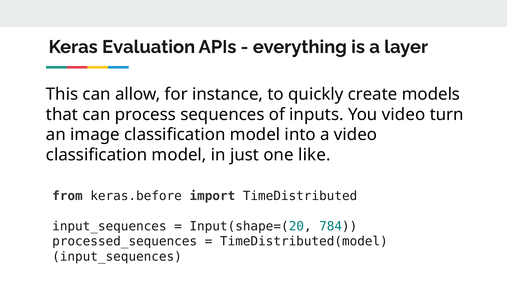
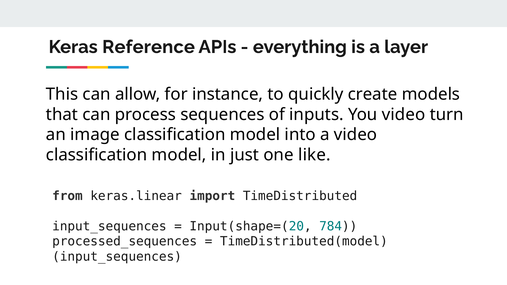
Evaluation: Evaluation -> Reference
keras.before: keras.before -> keras.linear
